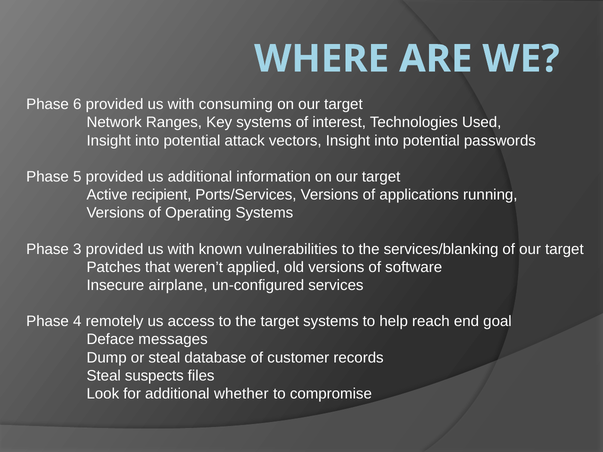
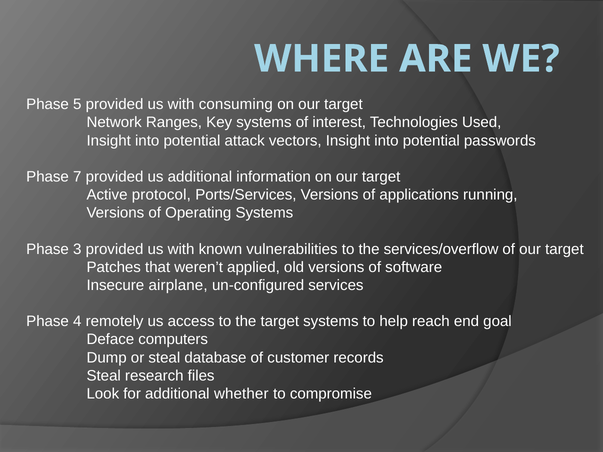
6: 6 -> 5
5: 5 -> 7
recipient: recipient -> protocol
services/blanking: services/blanking -> services/overflow
messages: messages -> computers
suspects: suspects -> research
